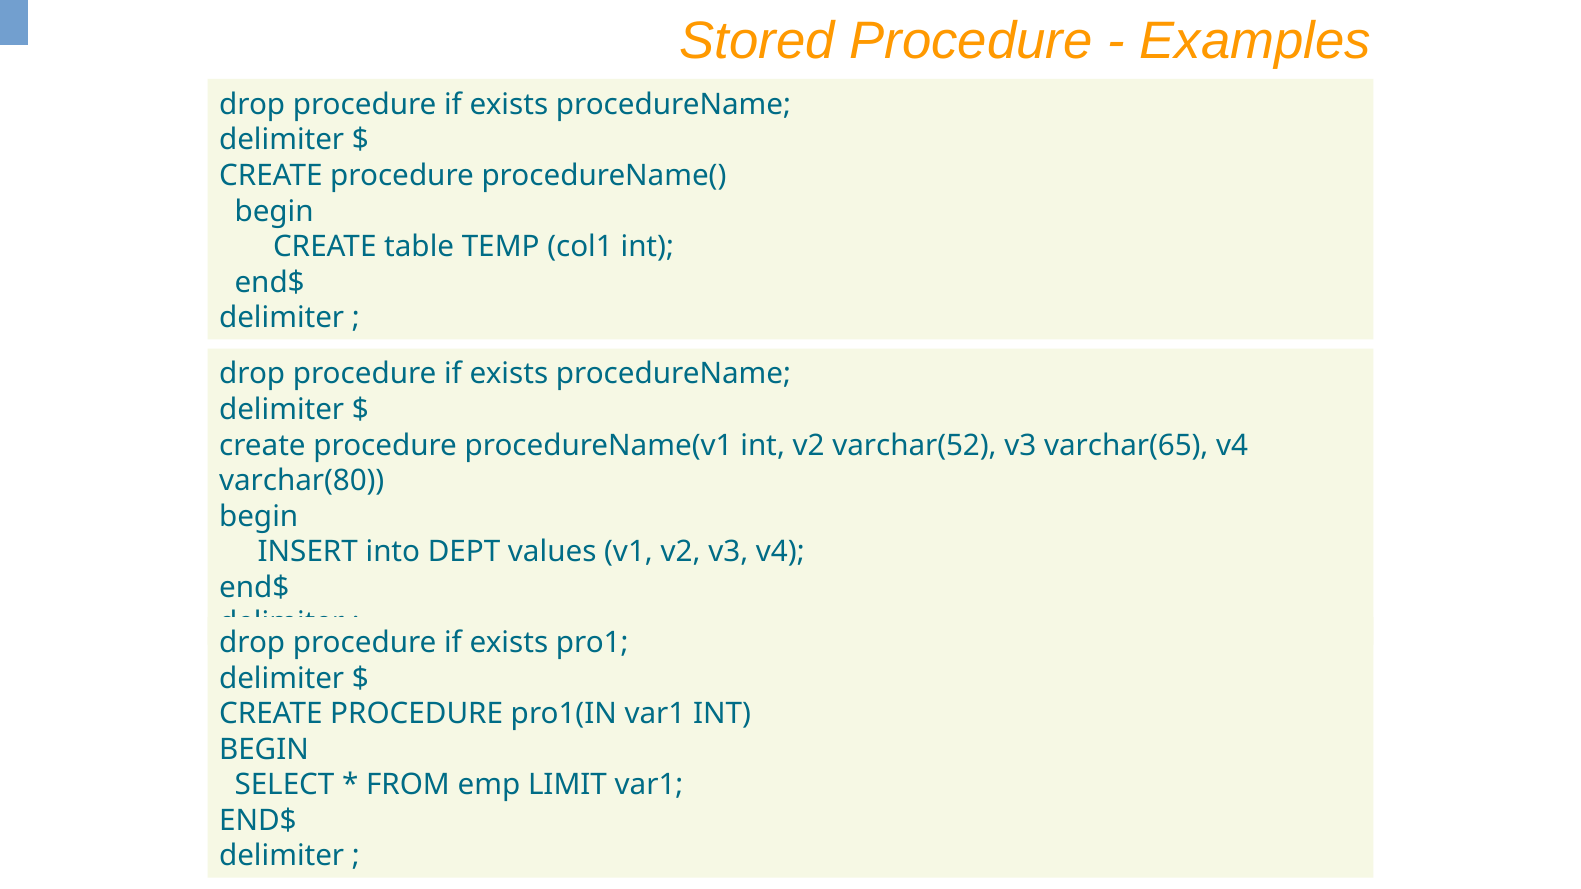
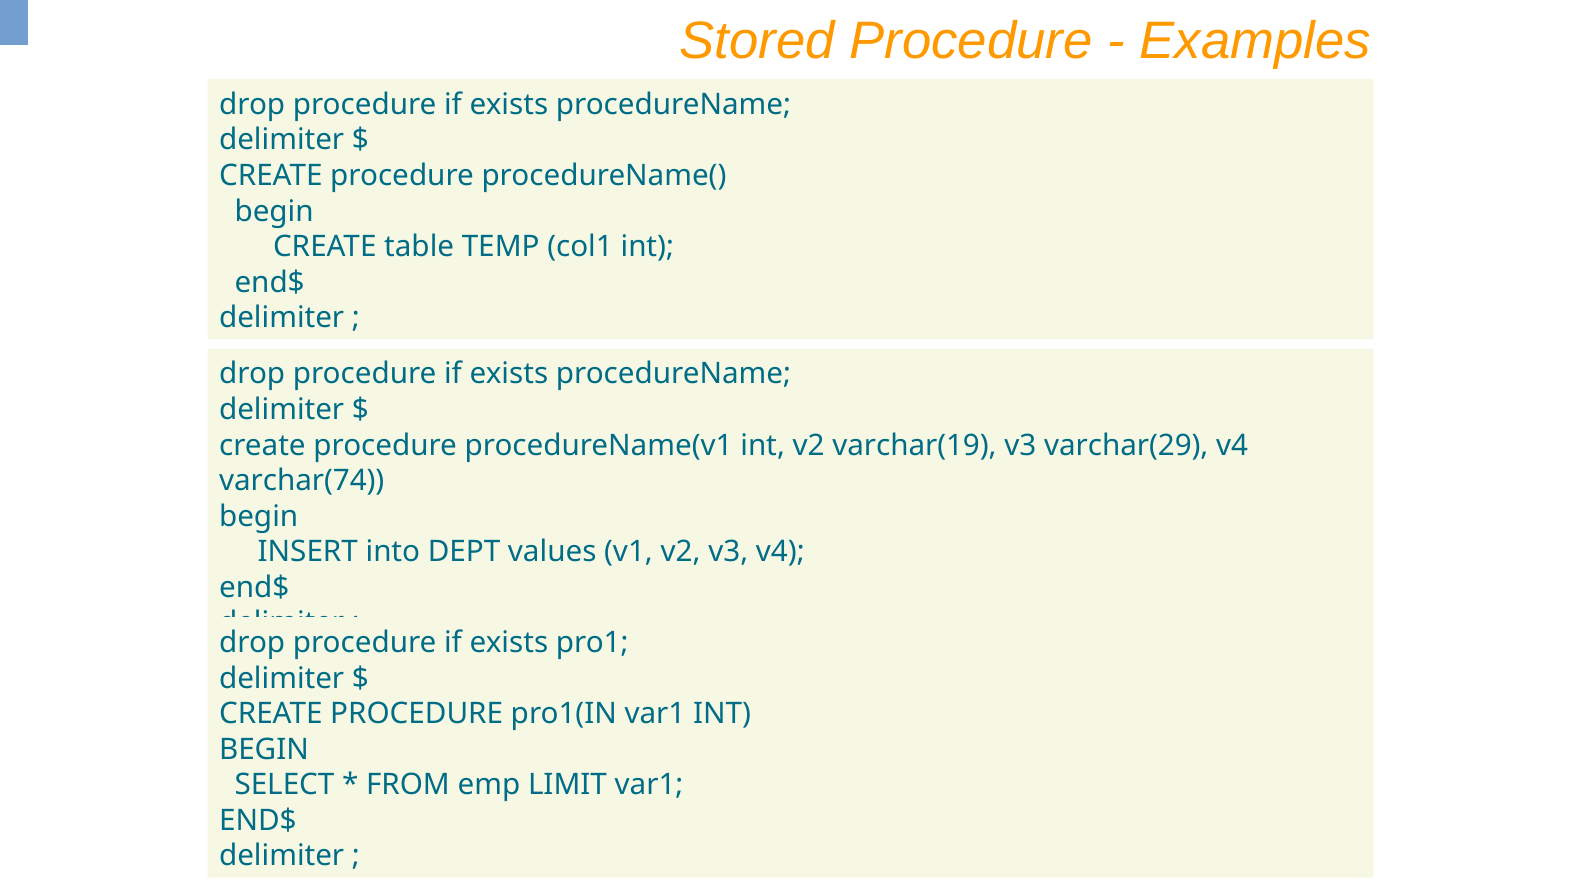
varchar(52: varchar(52 -> varchar(19
varchar(65: varchar(65 -> varchar(29
varchar(80: varchar(80 -> varchar(74
